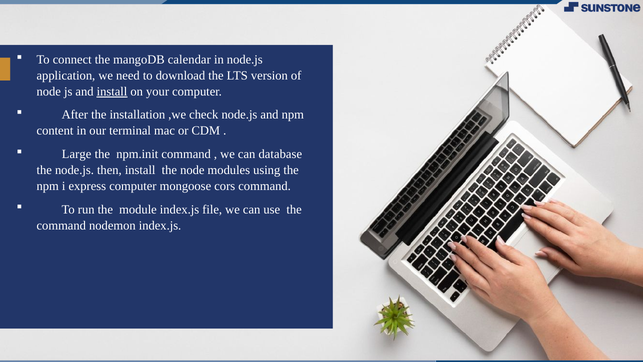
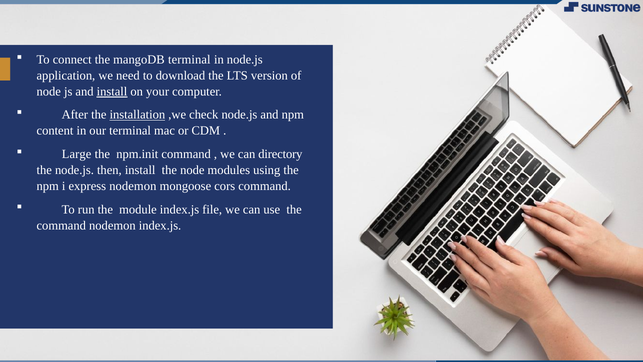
mangoDB calendar: calendar -> terminal
installation underline: none -> present
database: database -> directory
express computer: computer -> nodemon
